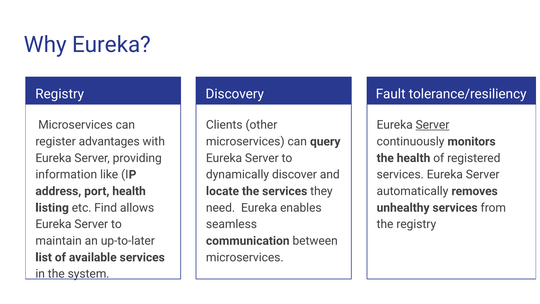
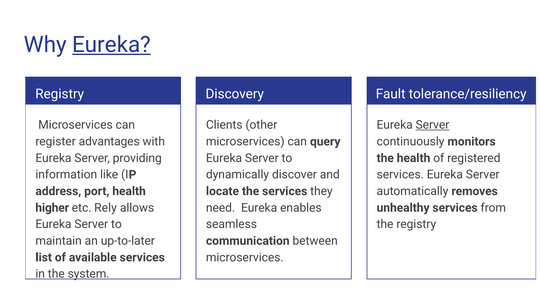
Eureka at (112, 45) underline: none -> present
listing: listing -> higher
Find: Find -> Rely
